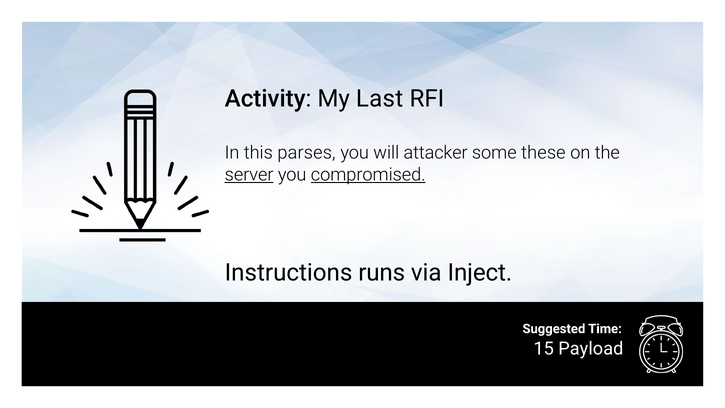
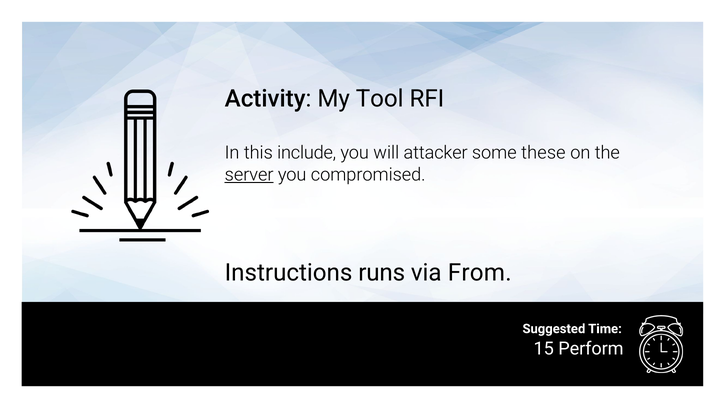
Last: Last -> Tool
parses: parses -> include
compromised underline: present -> none
Inject: Inject -> From
Payload: Payload -> Perform
